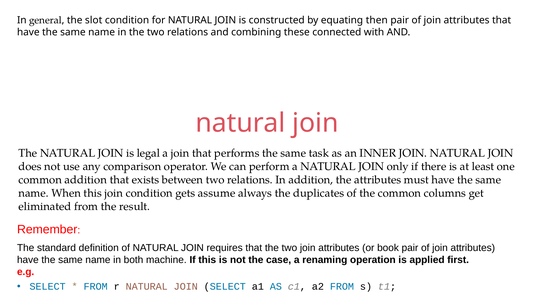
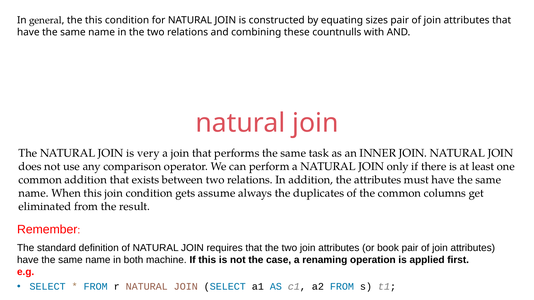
the slot: slot -> this
then: then -> sizes
connected: connected -> countnulls
legal: legal -> very
